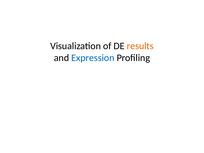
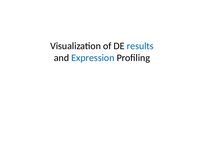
results colour: orange -> blue
